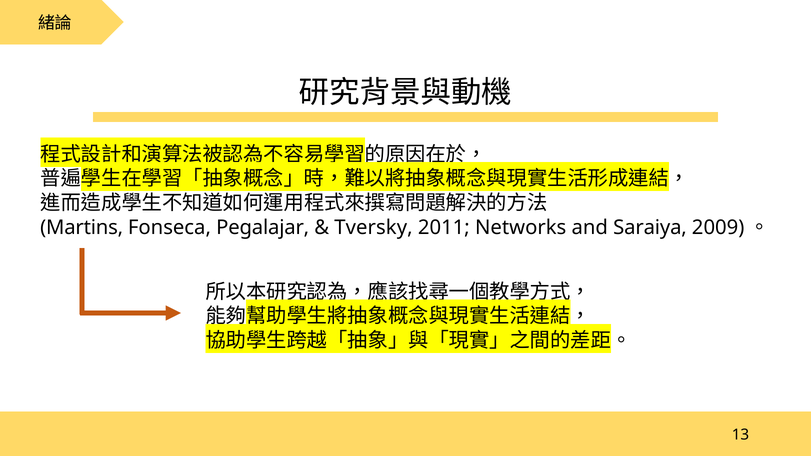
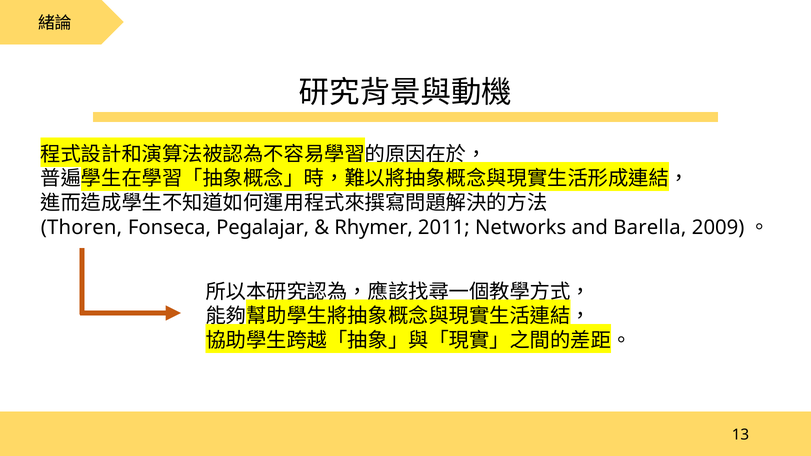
Martins: Martins -> Thoren
Tversky: Tversky -> Rhymer
Saraiya: Saraiya -> Barella
